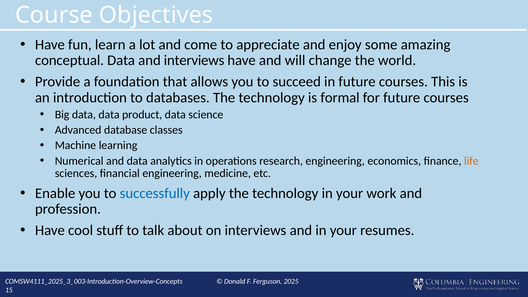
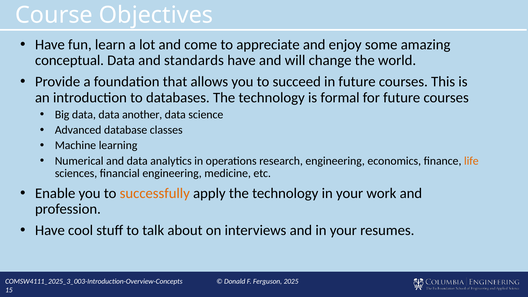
and interviews: interviews -> standards
product: product -> another
successfully colour: blue -> orange
